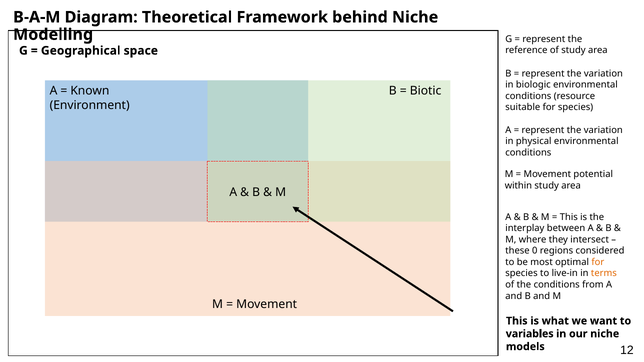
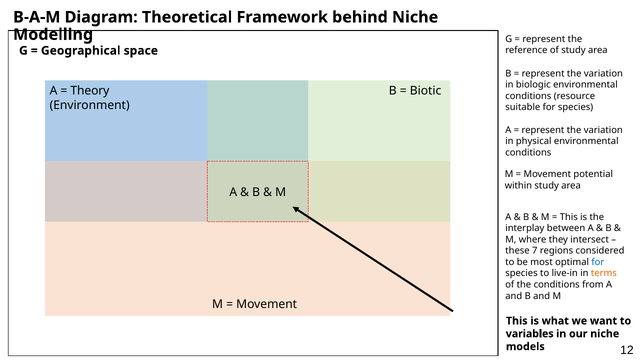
Known: Known -> Theory
0: 0 -> 7
for at (598, 262) colour: orange -> blue
